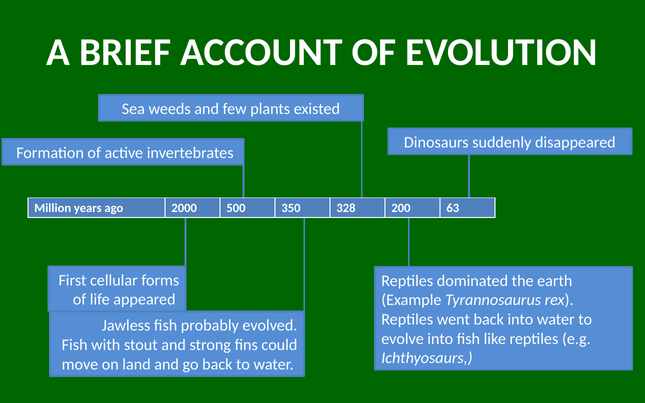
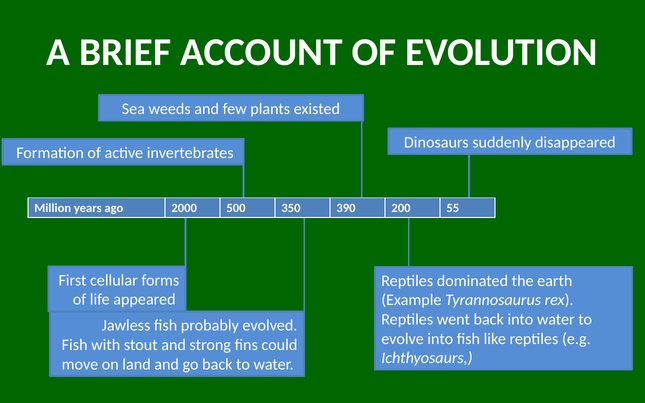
328: 328 -> 390
63: 63 -> 55
